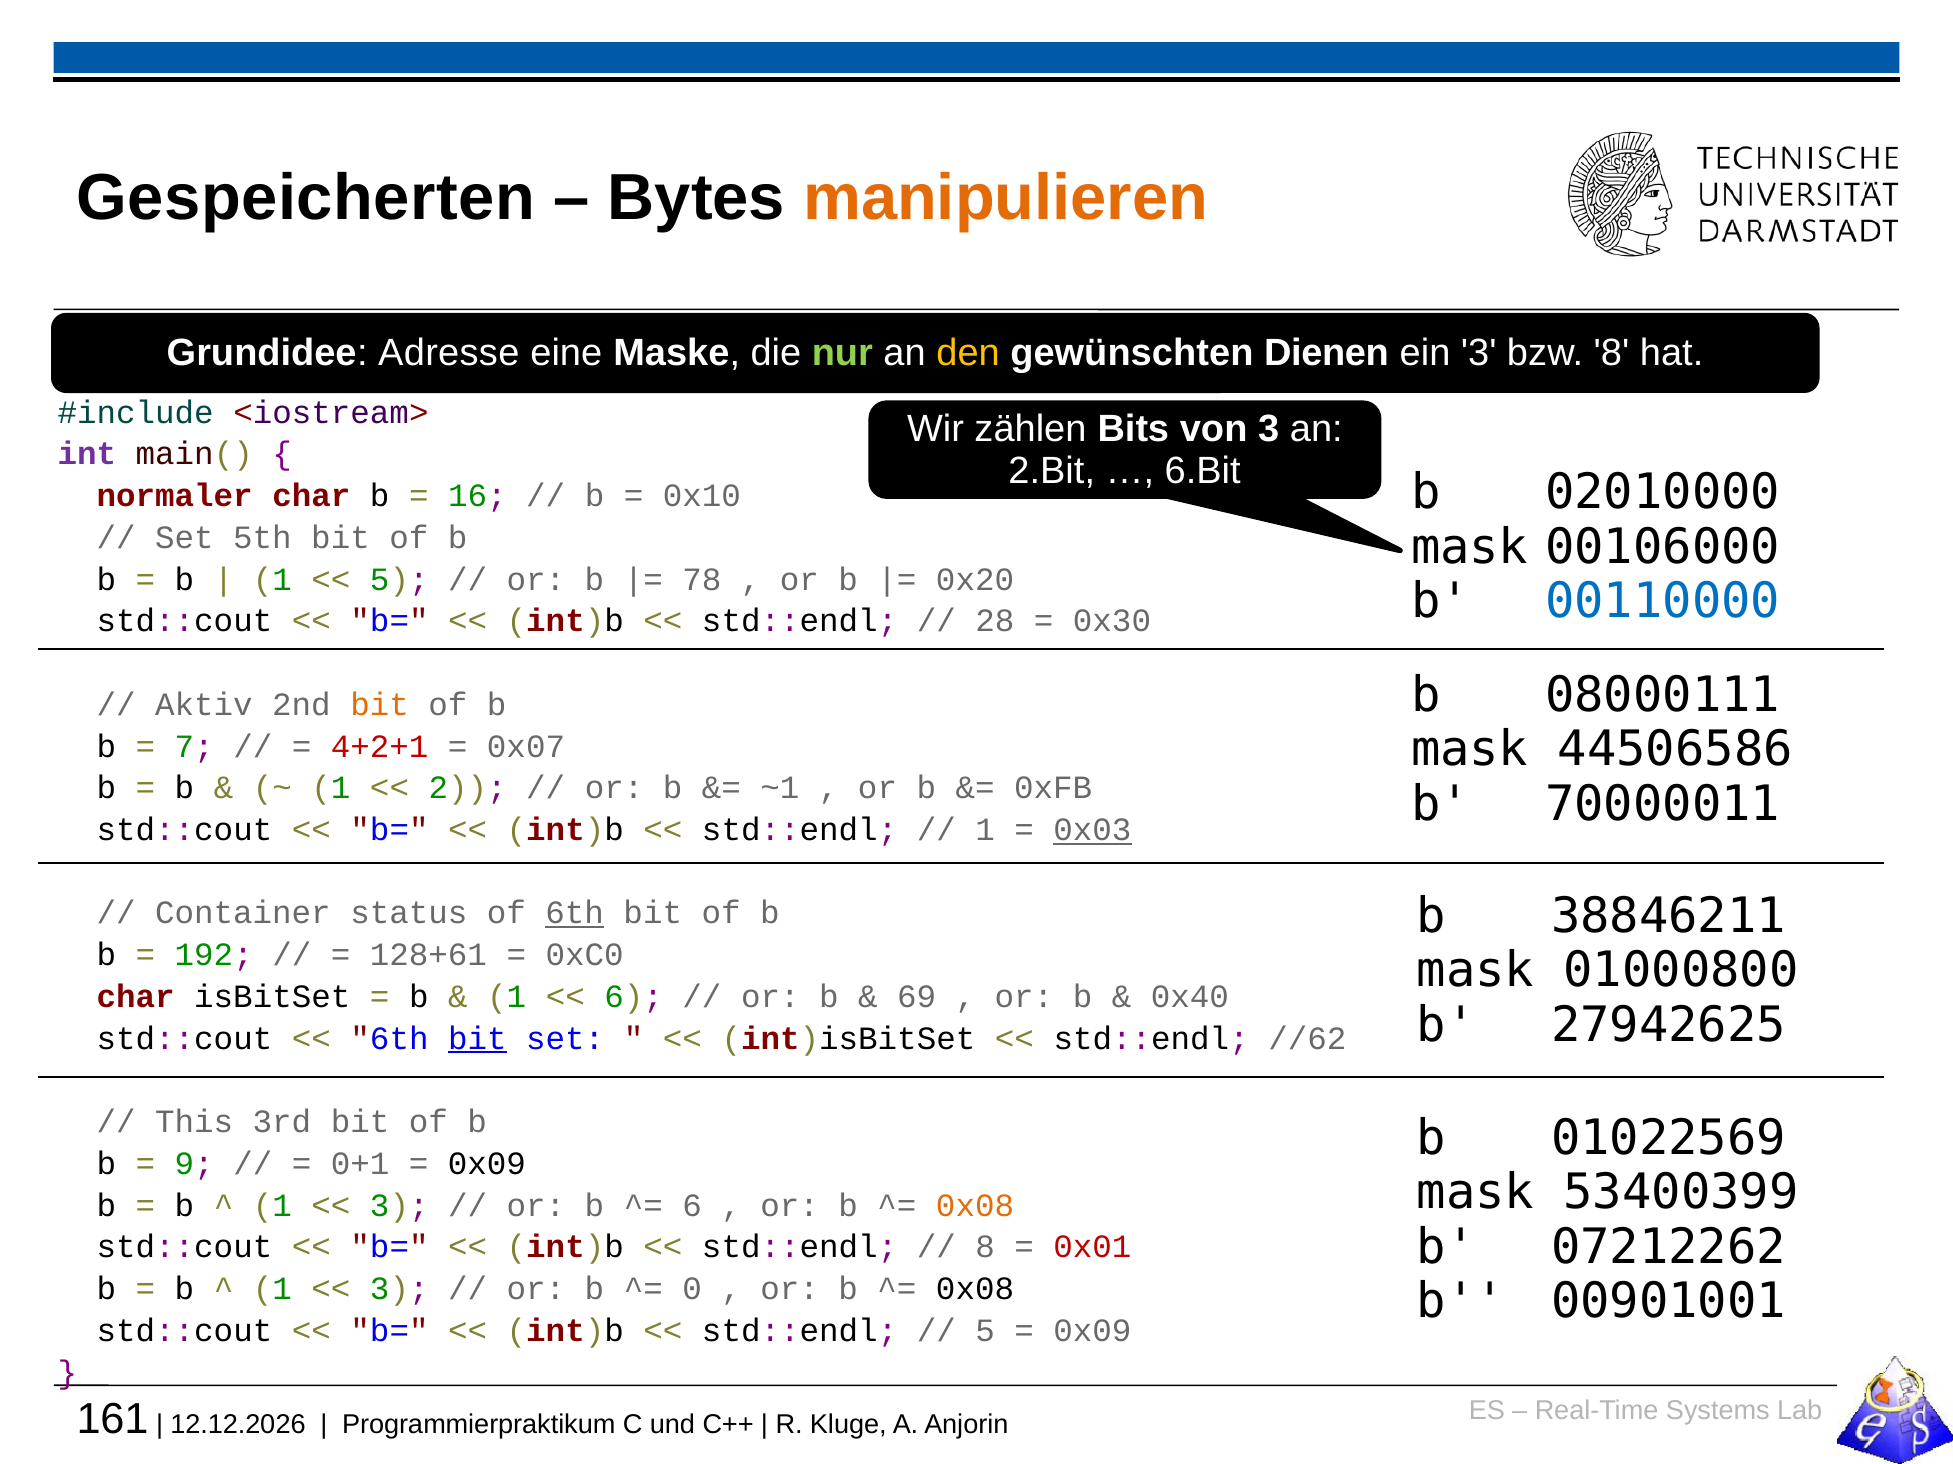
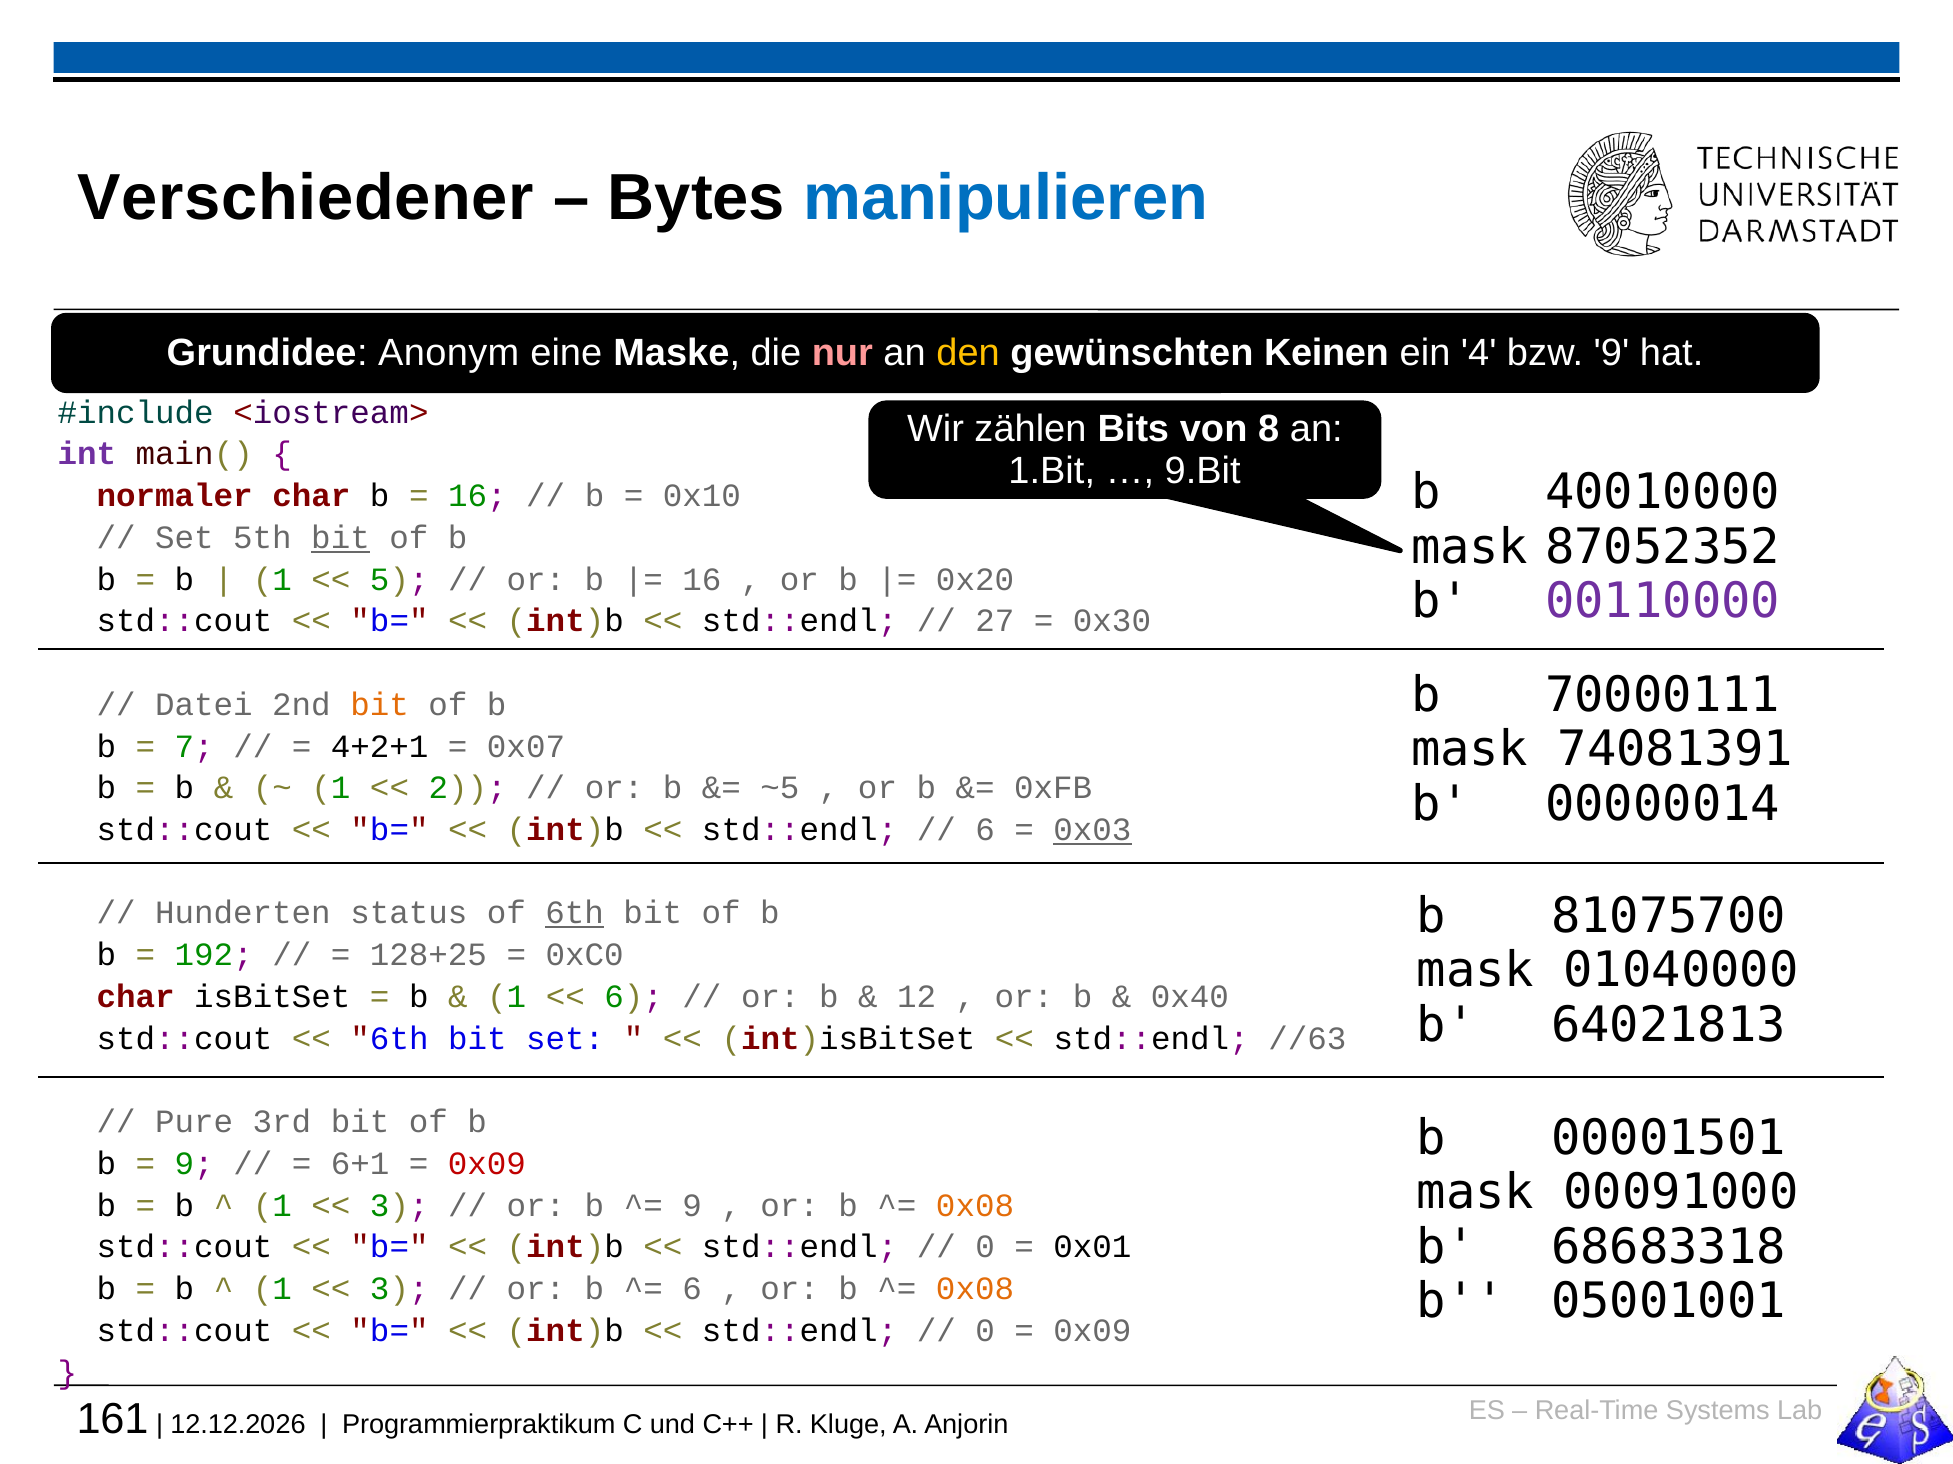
Gespeicherten: Gespeicherten -> Verschiedener
manipulieren colour: orange -> blue
Adresse: Adresse -> Anonym
nur colour: light green -> pink
Dienen: Dienen -> Keinen
ein 3: 3 -> 4
bzw 8: 8 -> 9
von 3: 3 -> 8
2.Bit: 2.Bit -> 1.Bit
6.Bit: 6.Bit -> 9.Bit
02010000: 02010000 -> 40010000
bit at (341, 538) underline: none -> present
00106000: 00106000 -> 87052352
78 at (702, 580): 78 -> 16
00110000 colour: blue -> purple
28: 28 -> 27
08000111: 08000111 -> 70000111
Aktiv: Aktiv -> Datei
44506586: 44506586 -> 74081391
4+2+1 colour: red -> black
~1: ~1 -> ~5
70000011: 70000011 -> 00000014
1 at (985, 830): 1 -> 6
38846211: 38846211 -> 81075700
Container: Container -> Hunderten
128+61: 128+61 -> 128+25
01000800: 01000800 -> 01040000
69: 69 -> 12
27942625: 27942625 -> 64021813
bit at (477, 1039) underline: present -> none
//62: //62 -> //63
This: This -> Pure
01022569: 01022569 -> 00001501
0+1: 0+1 -> 6+1
0x09 at (487, 1164) colour: black -> red
53400399: 53400399 -> 00091000
6 at (692, 1206): 6 -> 9
07212262: 07212262 -> 68683318
8 at (985, 1248): 8 -> 0
0x01 colour: red -> black
0 at (692, 1289): 0 -> 6
0x08 at (975, 1289) colour: black -> orange
00901001: 00901001 -> 05001001
5 at (985, 1331): 5 -> 0
